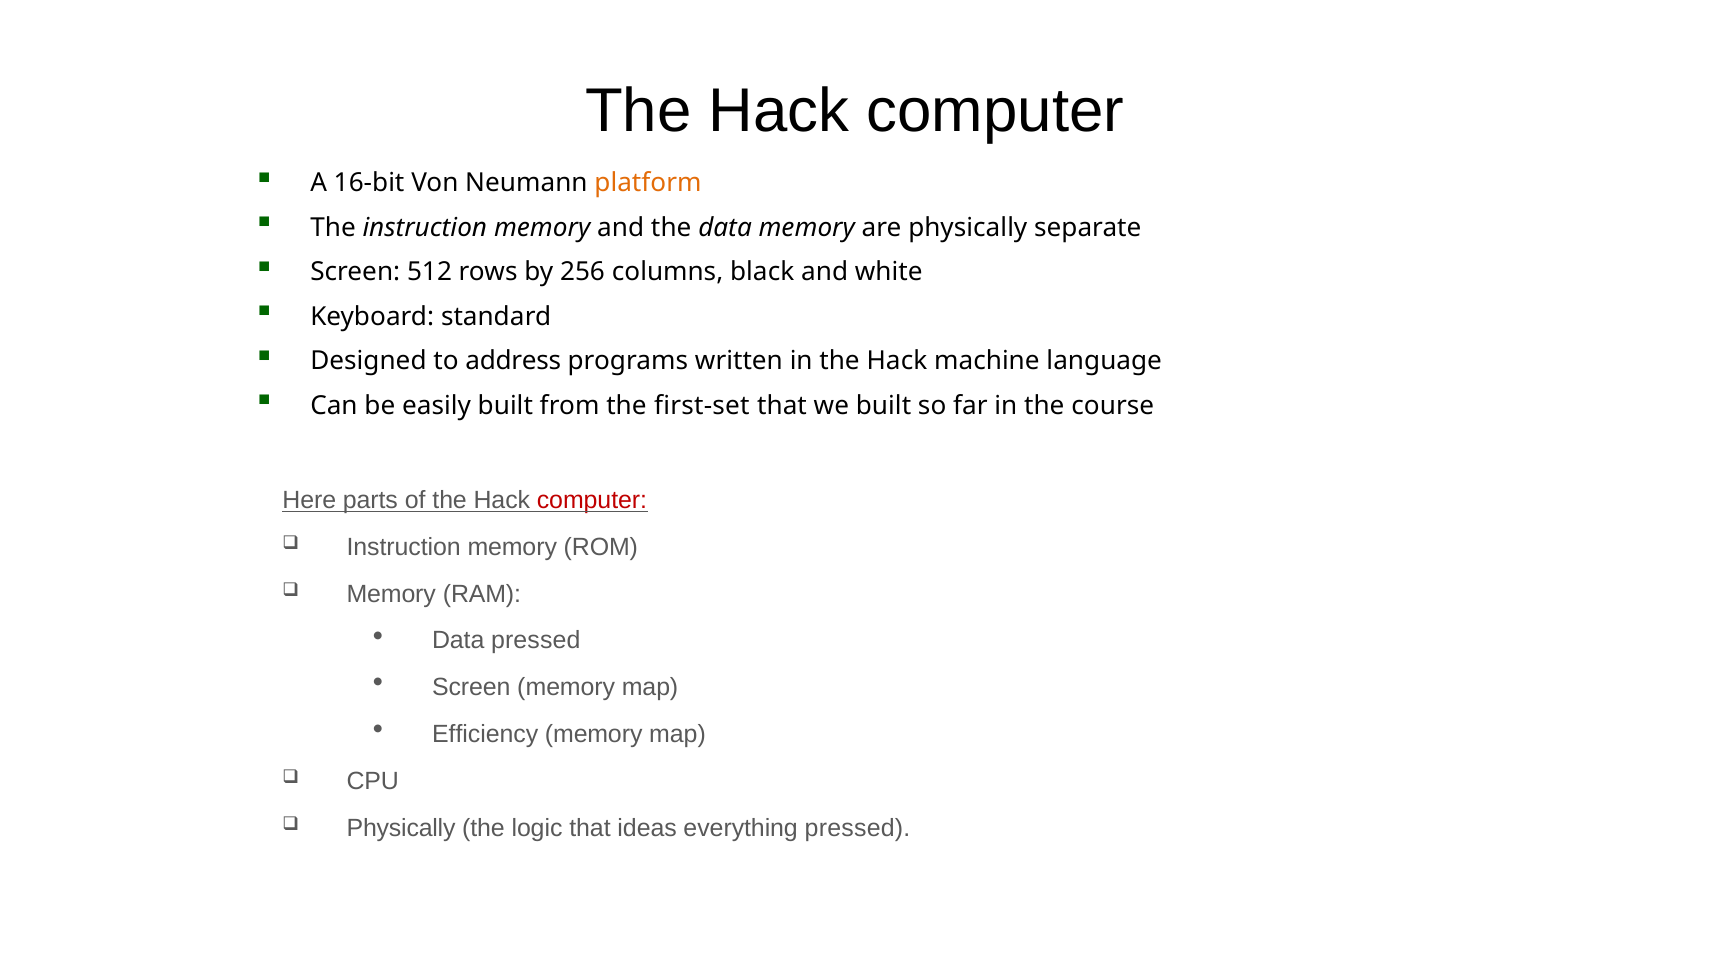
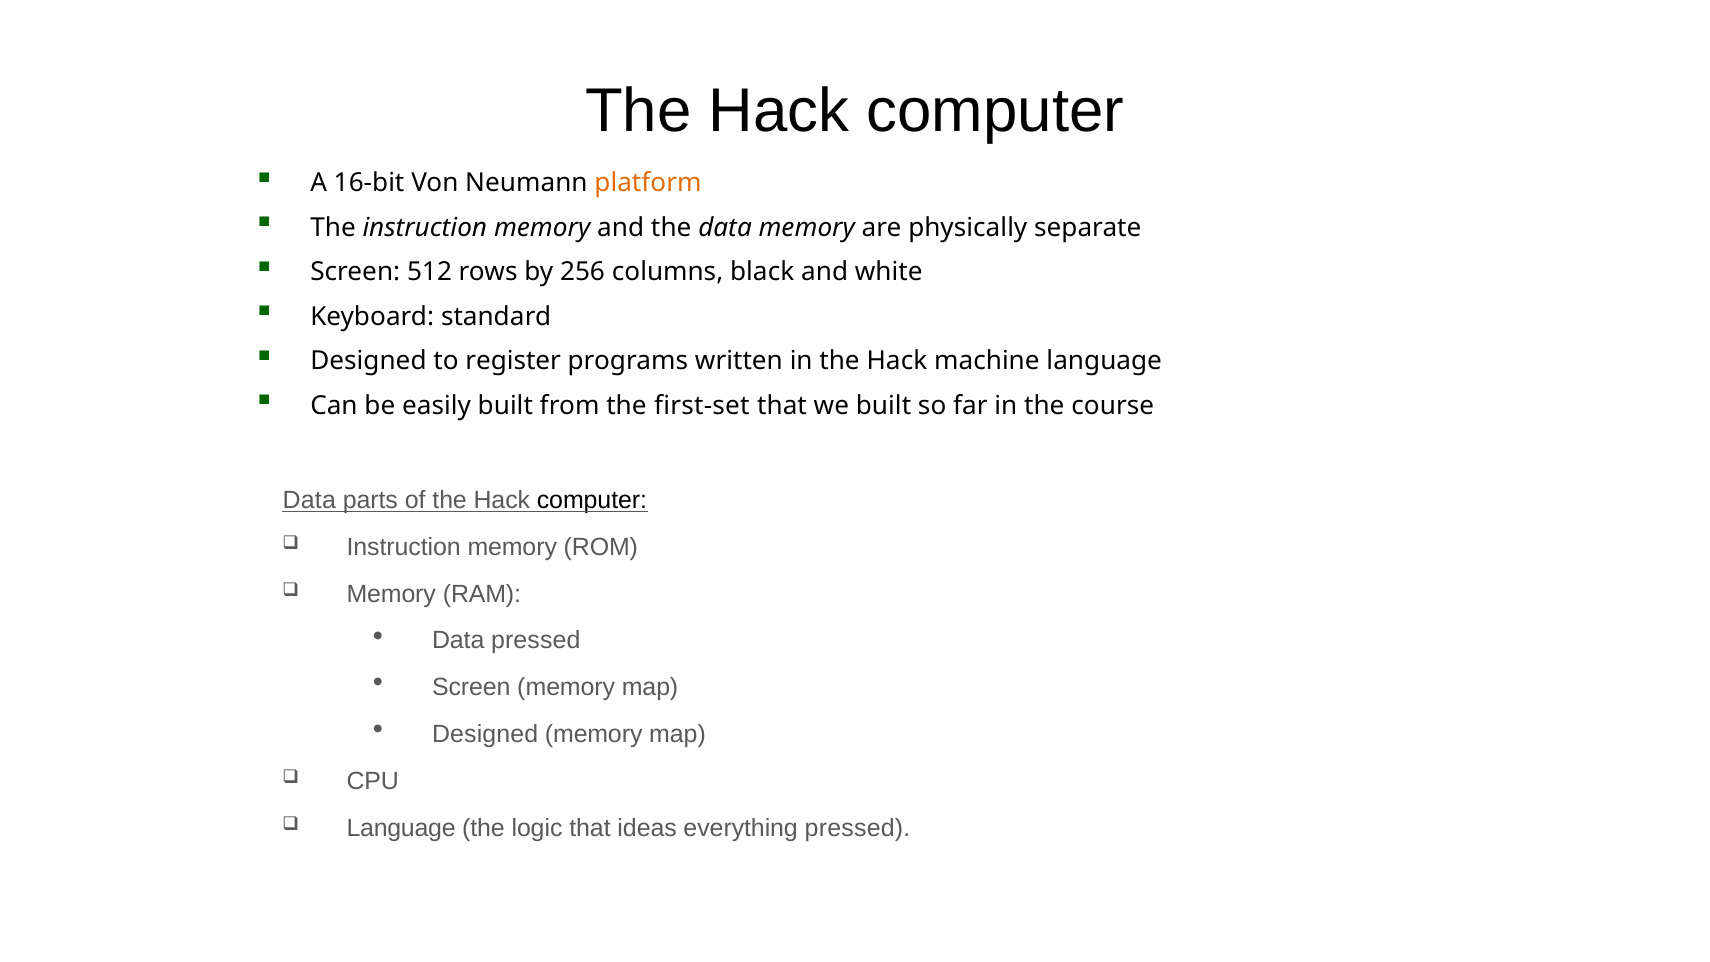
address: address -> register
Here at (309, 500): Here -> Data
computer at (592, 500) colour: red -> black
Efficiency at (485, 734): Efficiency -> Designed
Physically at (401, 828): Physically -> Language
